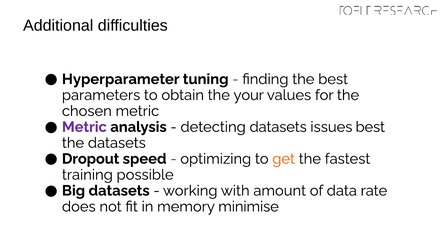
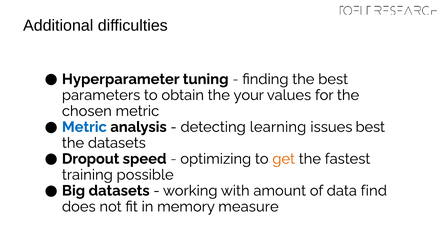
Metric at (84, 127) colour: purple -> blue
detecting datasets: datasets -> learning
rate: rate -> find
minimise: minimise -> measure
